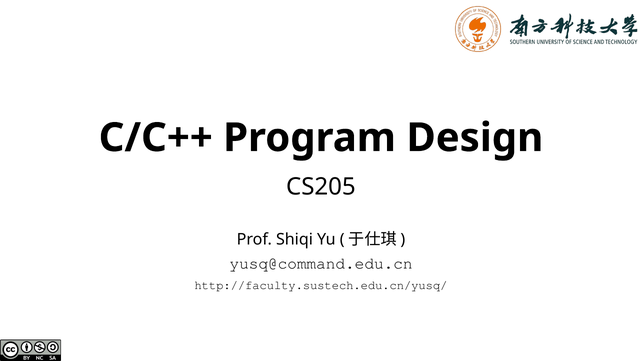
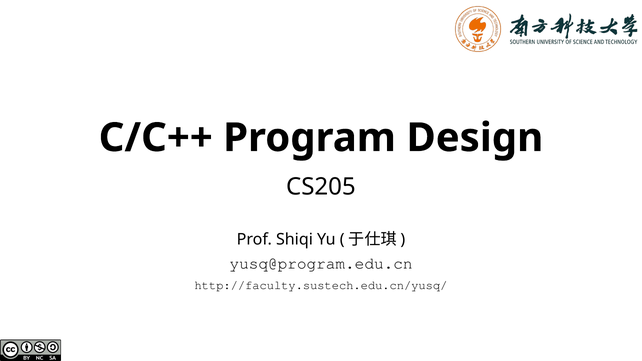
yusq@command.edu.cn: yusq@command.edu.cn -> yusq@program.edu.cn
